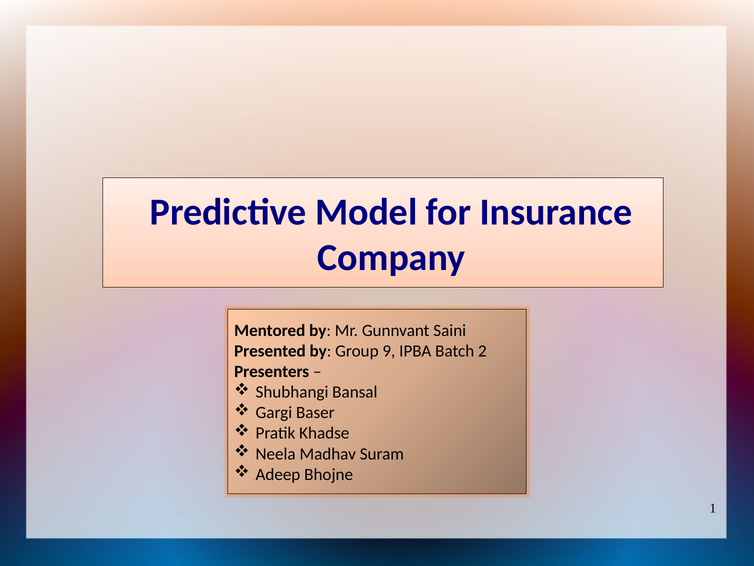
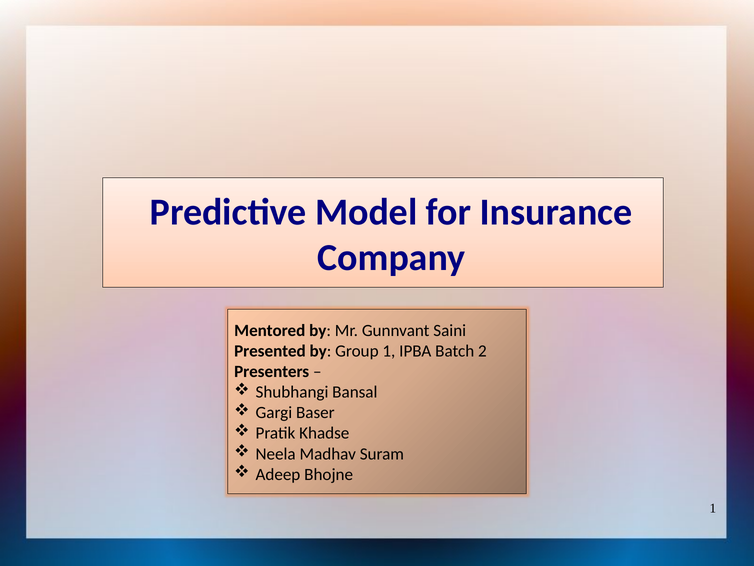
Group 9: 9 -> 1
